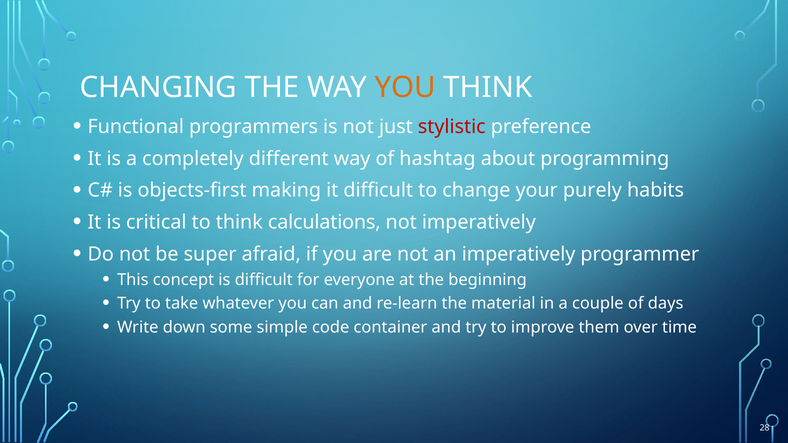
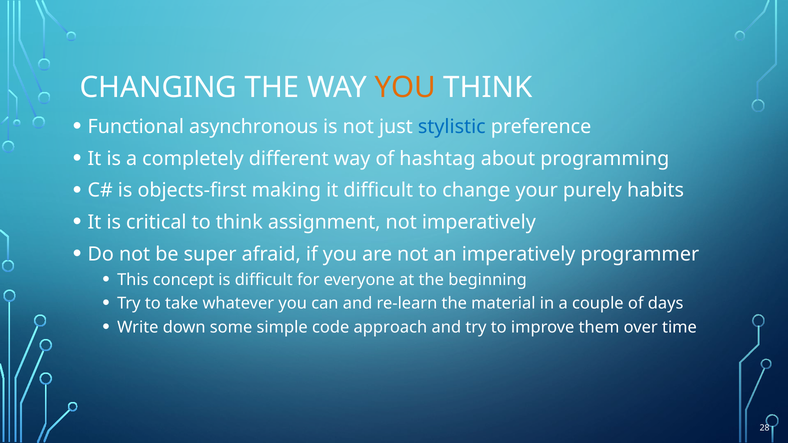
programmers: programmers -> asynchronous
stylistic colour: red -> blue
calculations: calculations -> assignment
container: container -> approach
